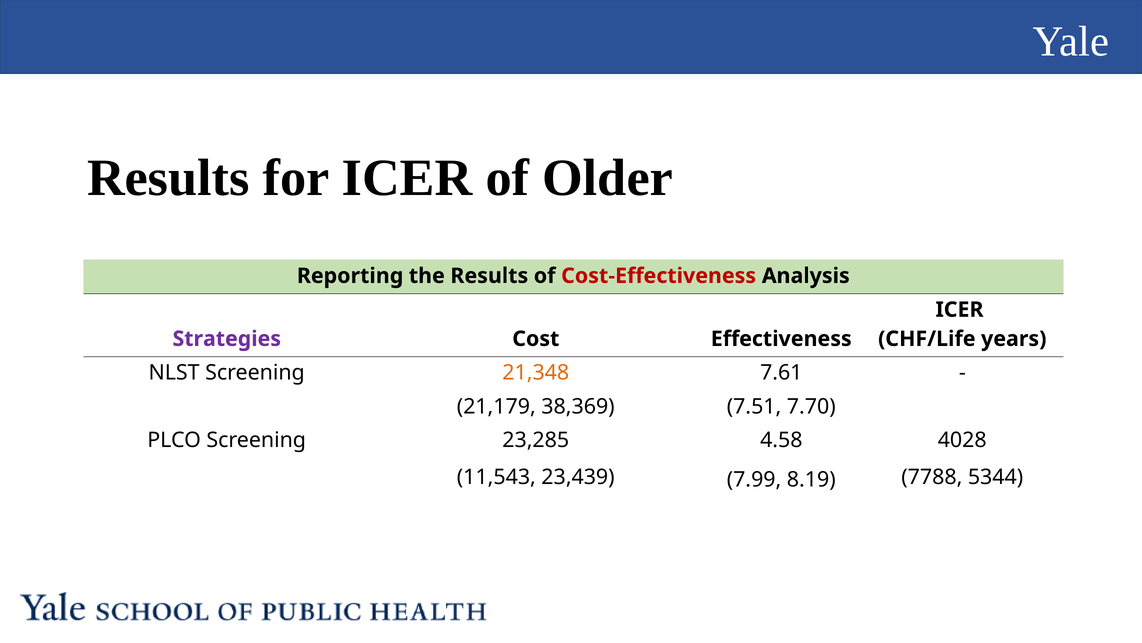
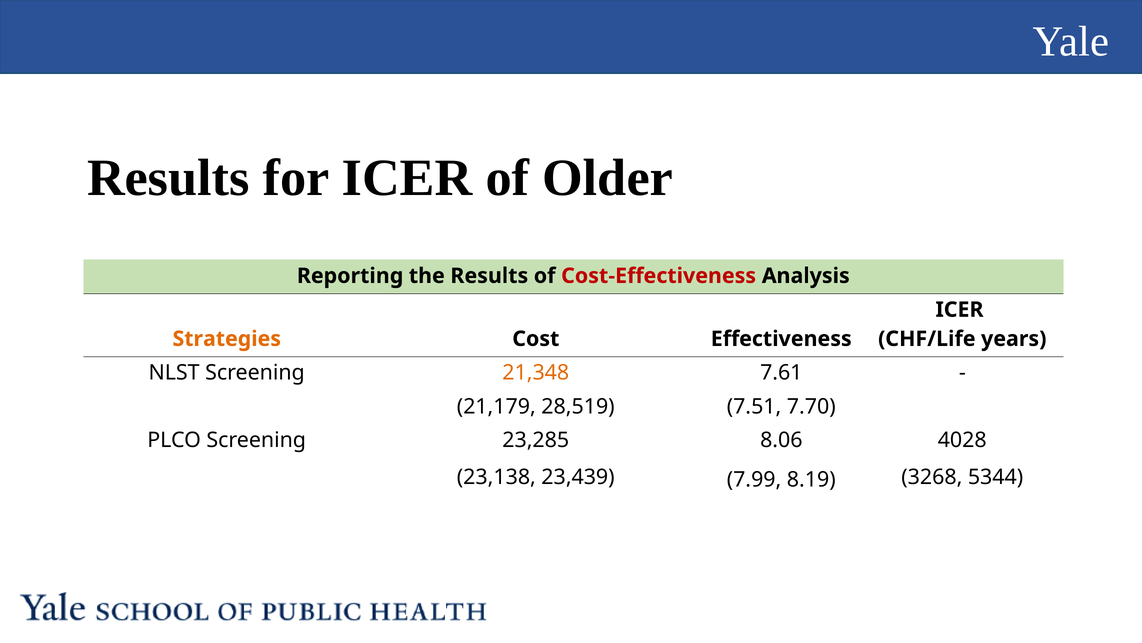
Strategies colour: purple -> orange
38,369: 38,369 -> 28,519
4.58: 4.58 -> 8.06
11,543: 11,543 -> 23,138
7788: 7788 -> 3268
